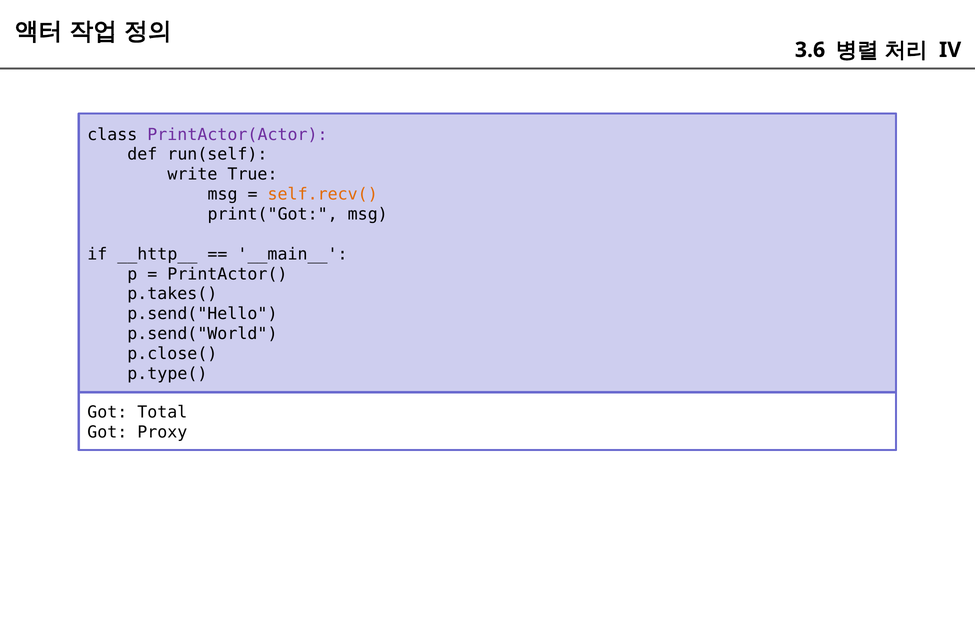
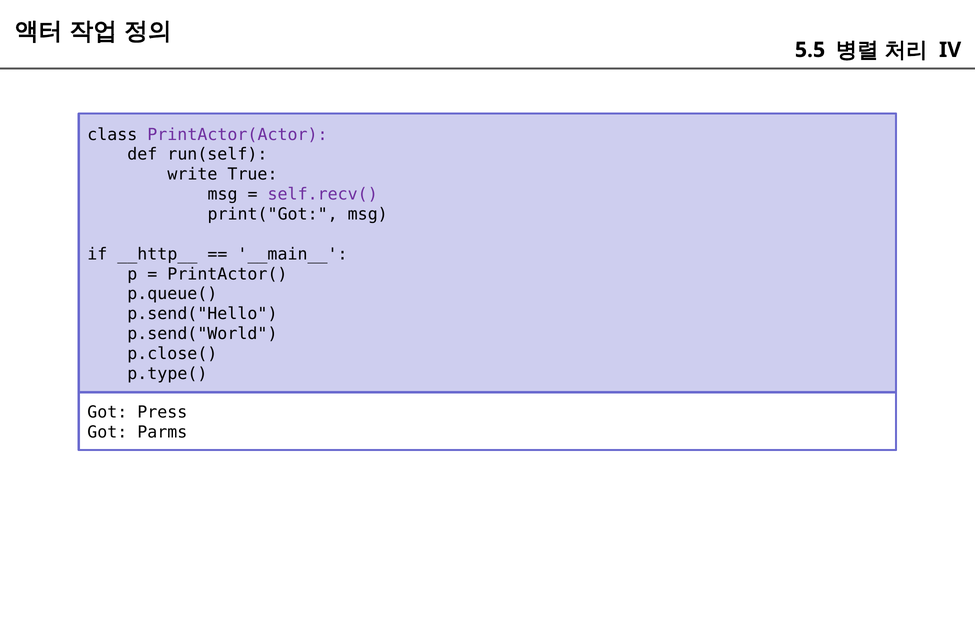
3.6: 3.6 -> 5.5
self.recv( colour: orange -> purple
p.takes(: p.takes( -> p.queue(
Total: Total -> Press
Proxy: Proxy -> Parms
